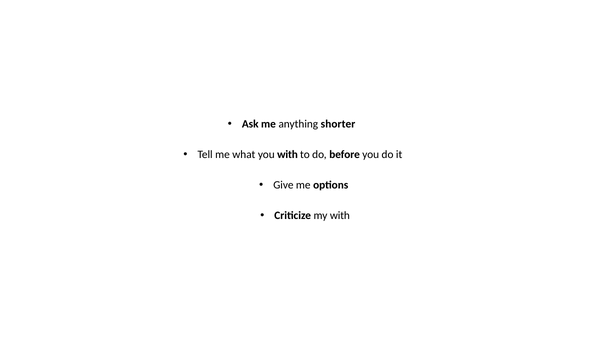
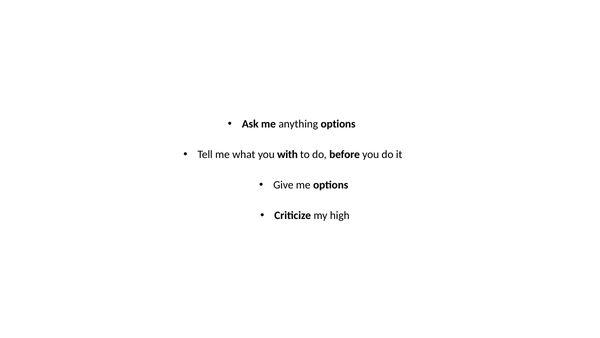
anything shorter: shorter -> options
my with: with -> high
